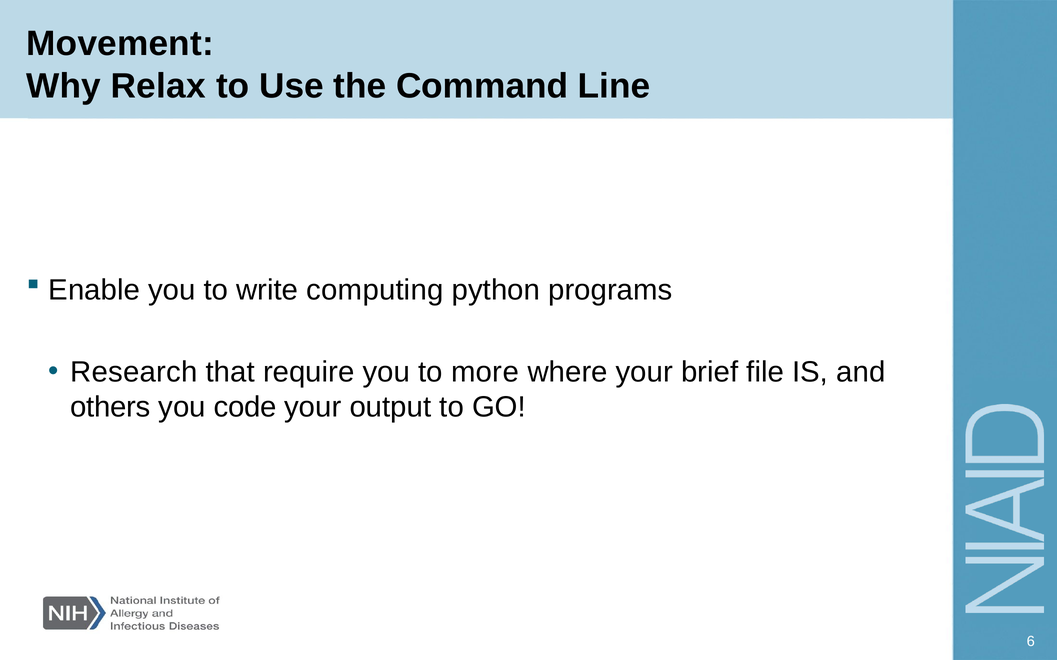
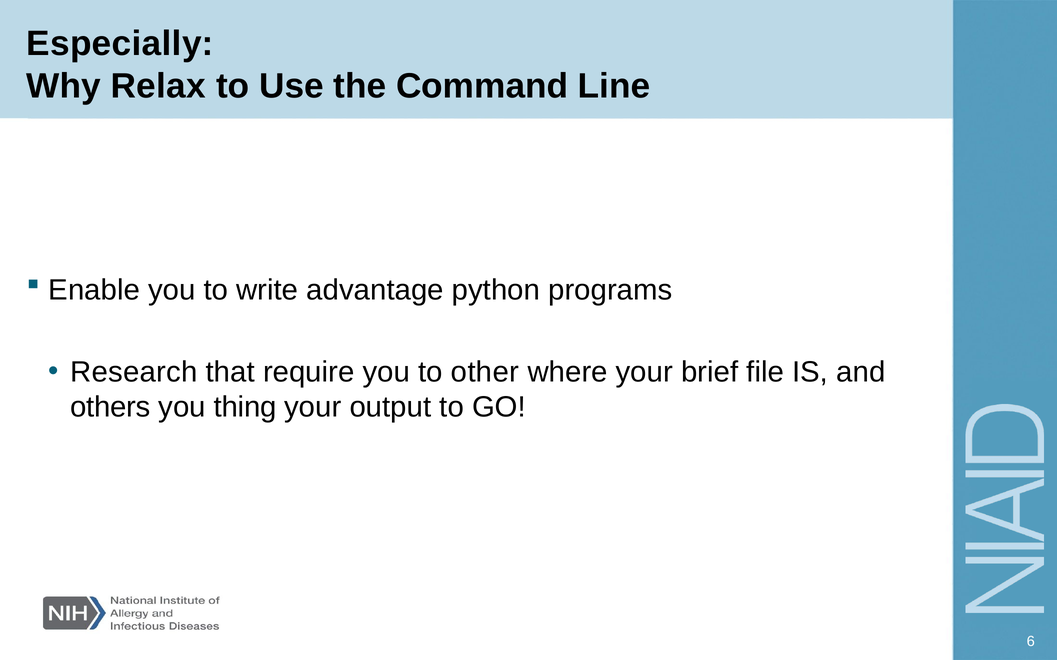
Movement: Movement -> Especially
computing: computing -> advantage
more: more -> other
code: code -> thing
